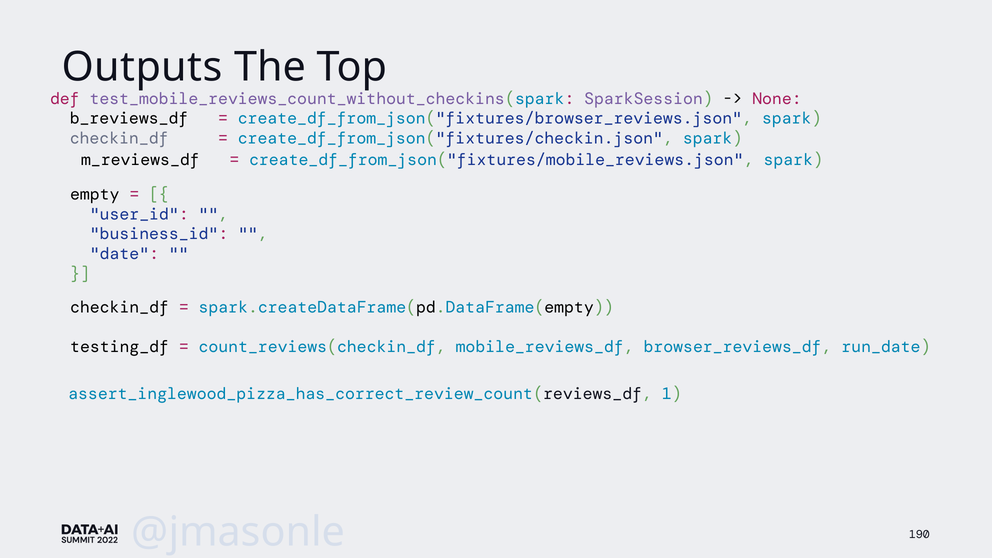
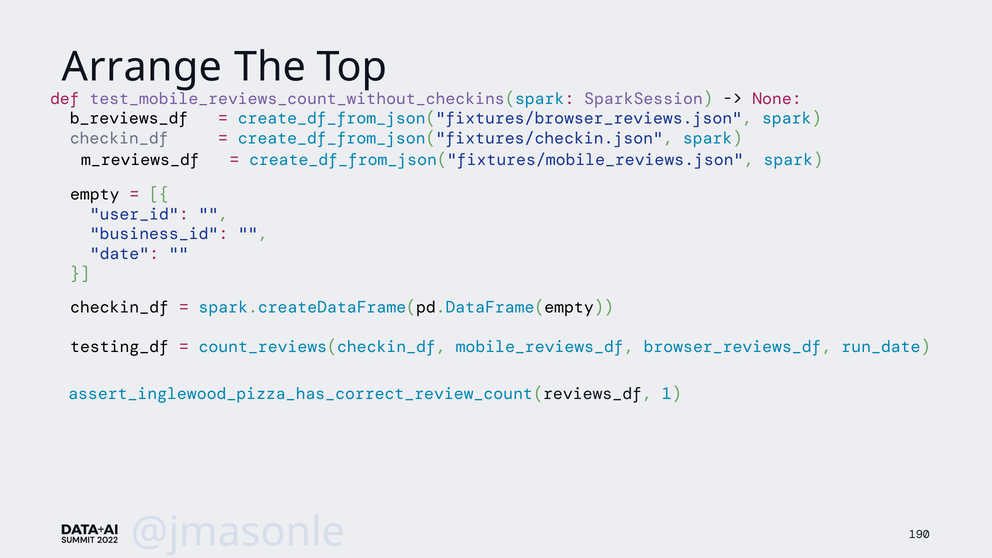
Outputs: Outputs -> Arrange
